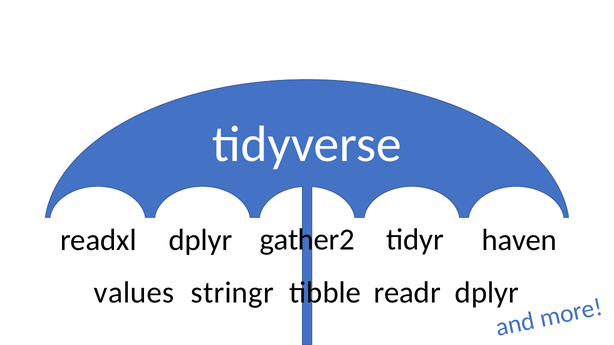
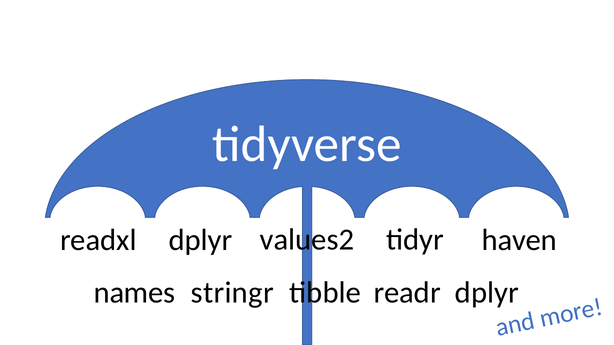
gather2: gather2 -> values2
values: values -> names
